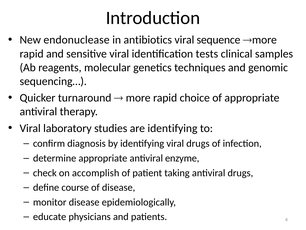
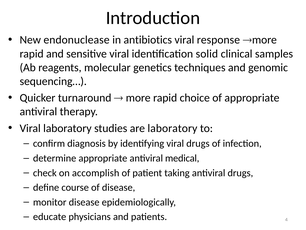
sequence: sequence -> response
tests: tests -> solid
are identifying: identifying -> laboratory
enzyme: enzyme -> medical
